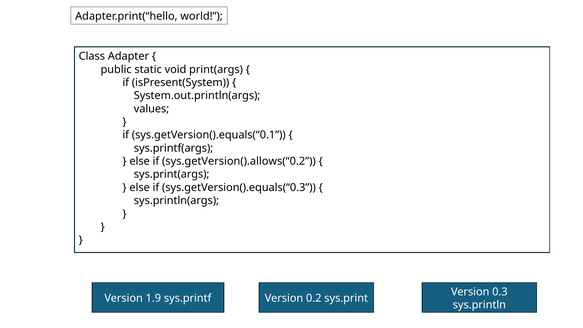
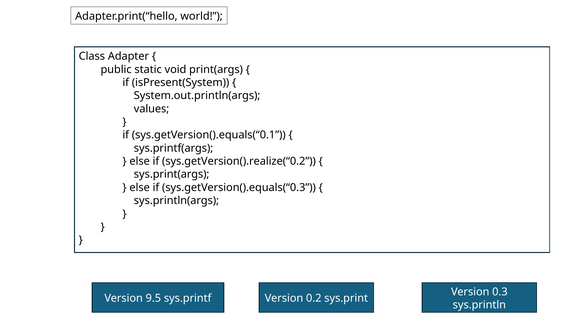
sys.getVersion().allows(“0.2: sys.getVersion().allows(“0.2 -> sys.getVersion().realize(“0.2
1.9: 1.9 -> 9.5
